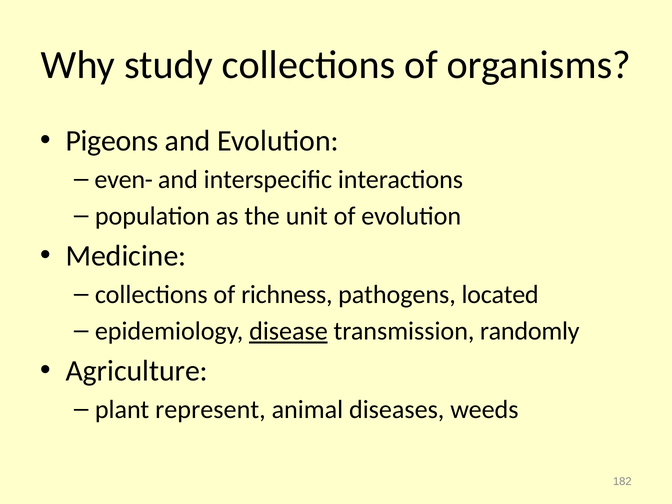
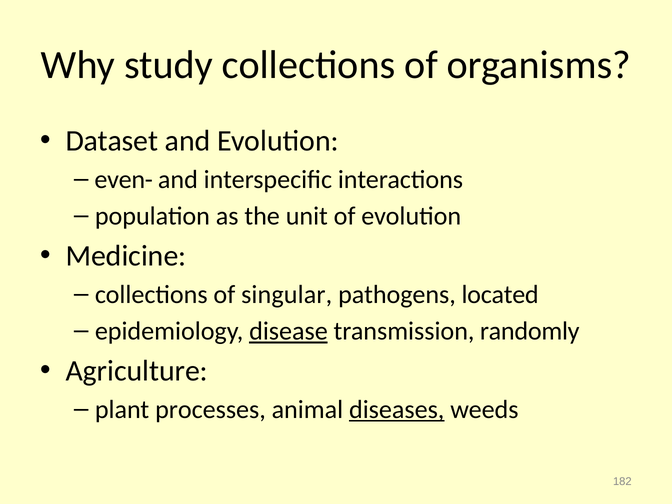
Pigeons: Pigeons -> Dataset
richness: richness -> singular
represent: represent -> processes
diseases underline: none -> present
